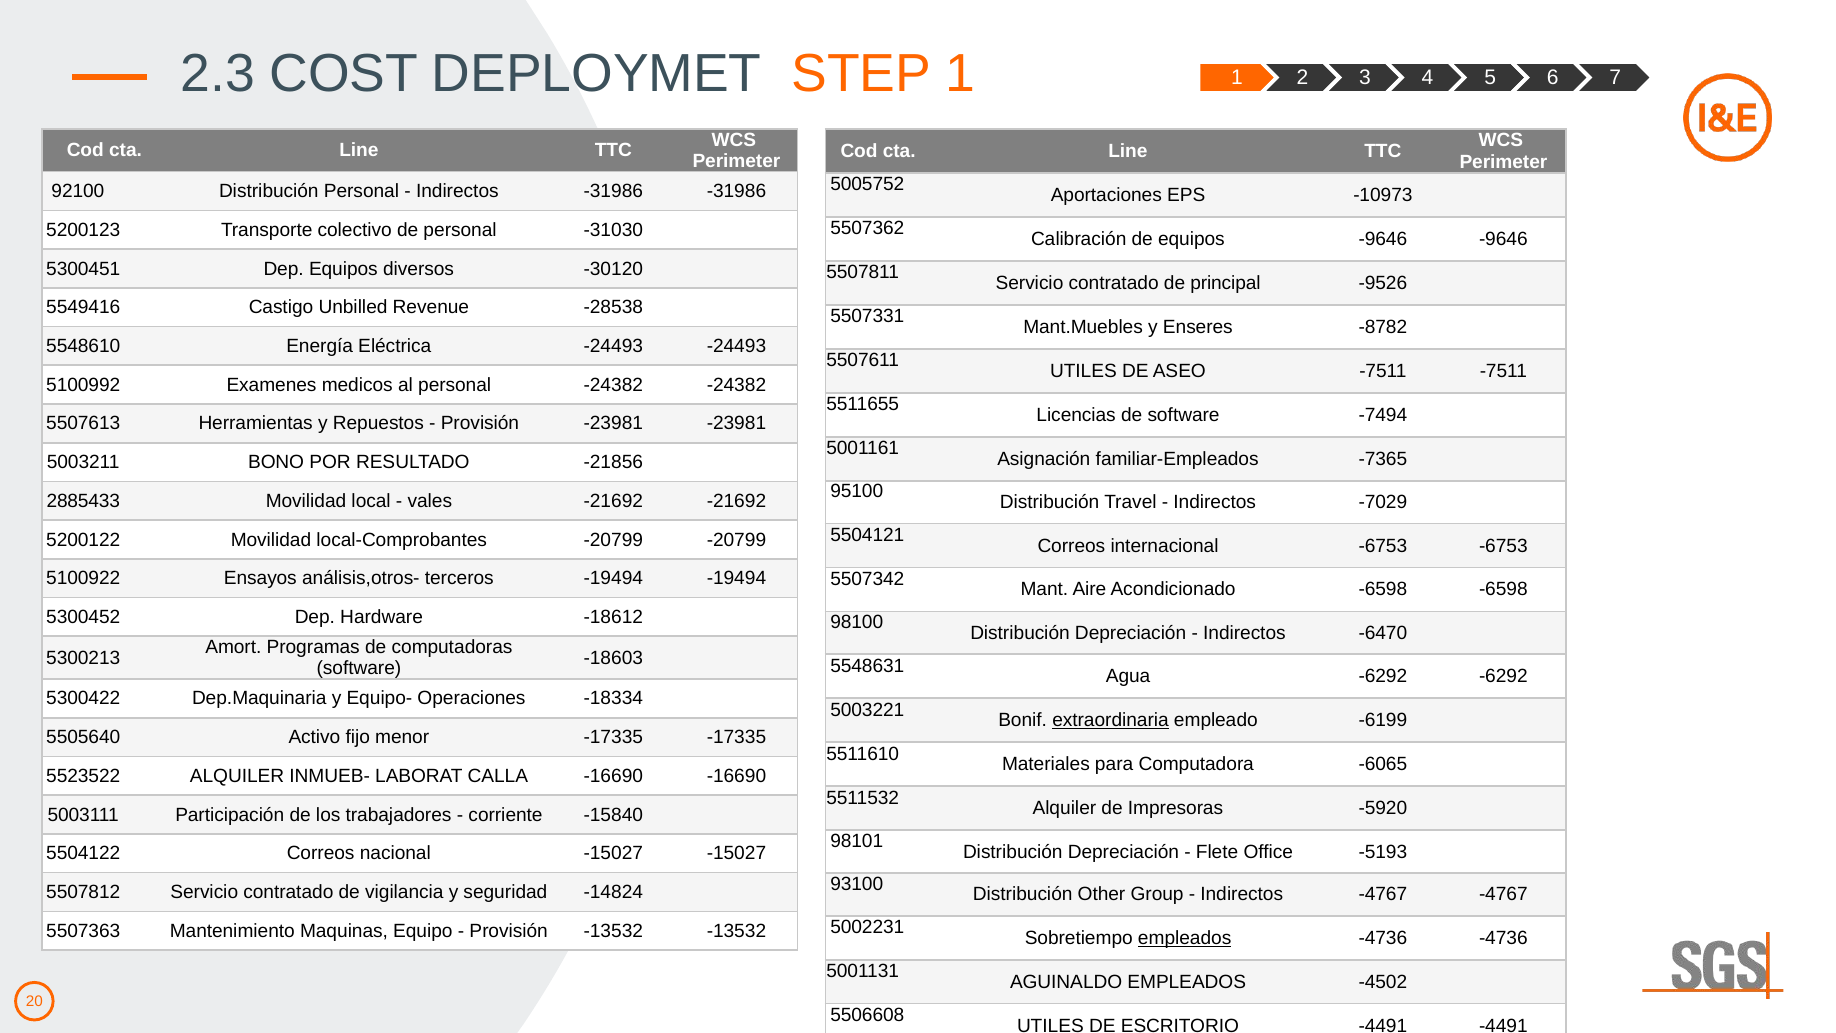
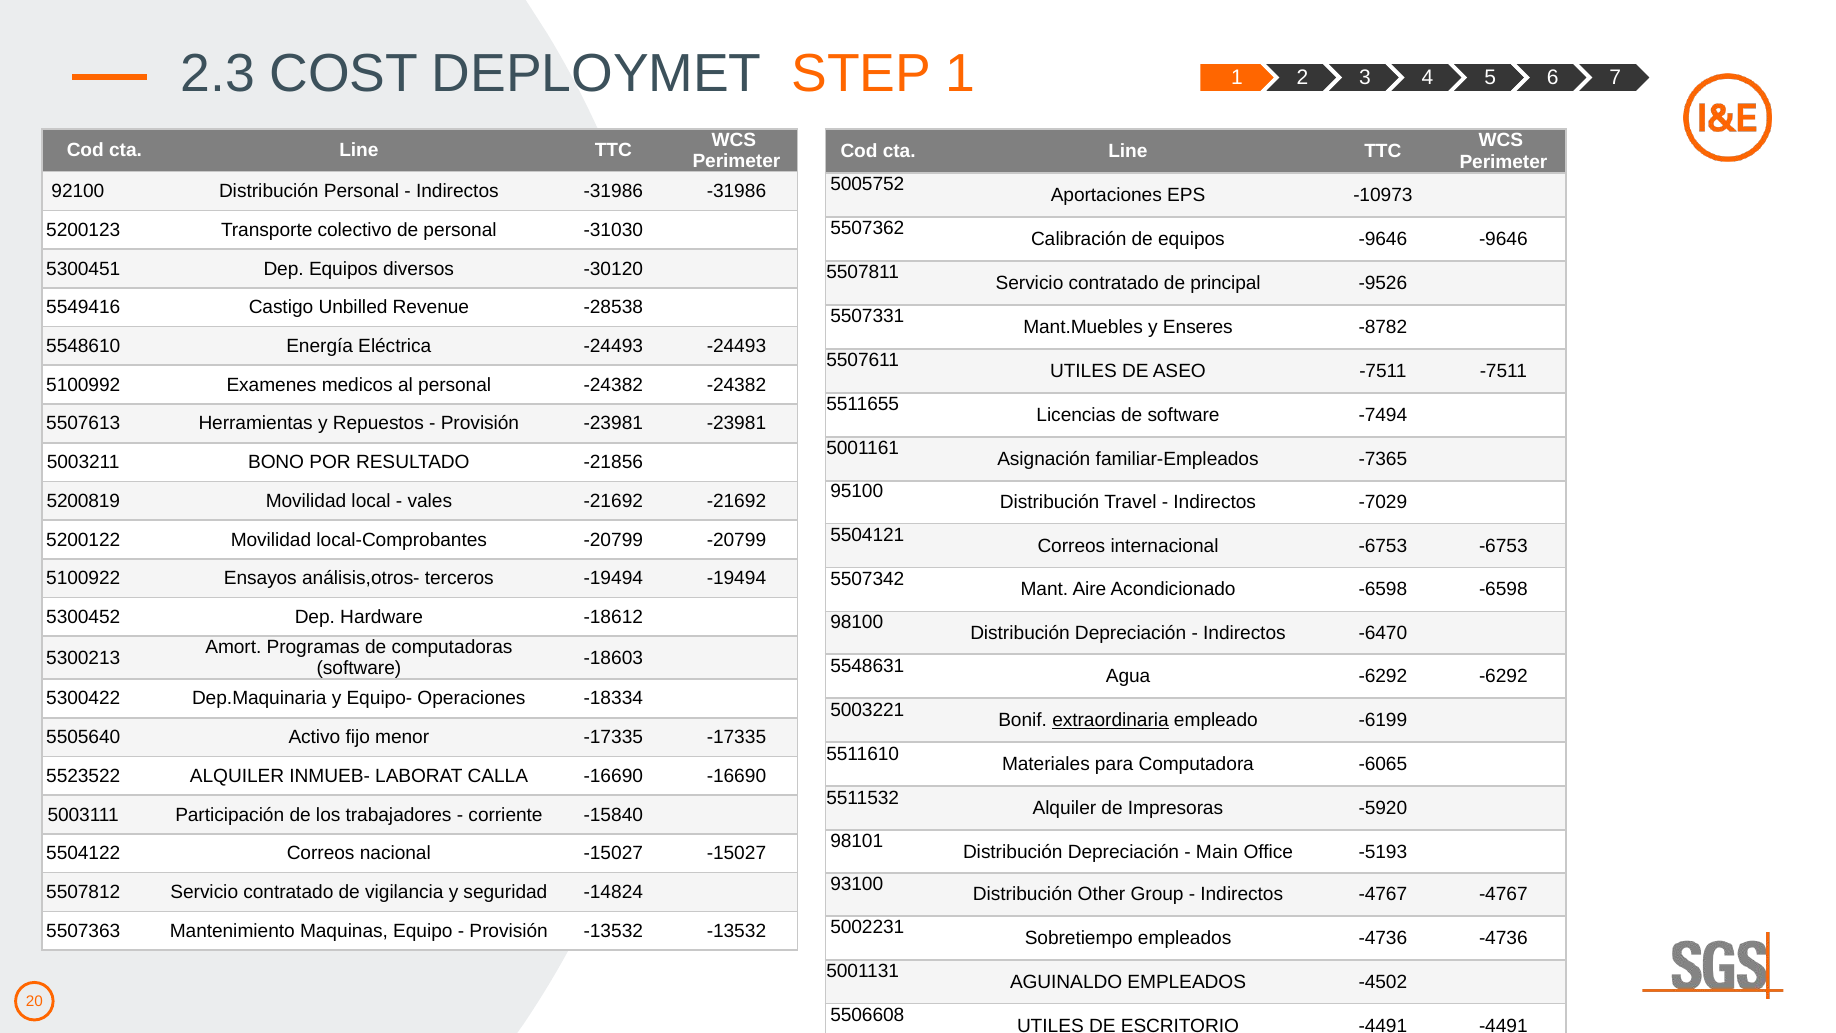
2885433: 2885433 -> 5200819
Flete: Flete -> Main
empleados at (1185, 938) underline: present -> none
